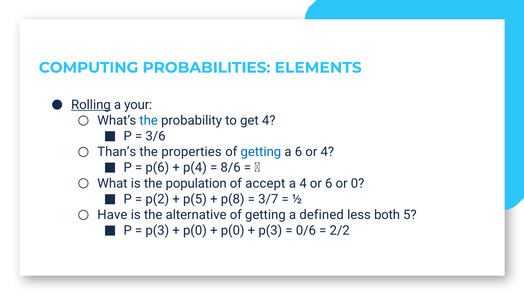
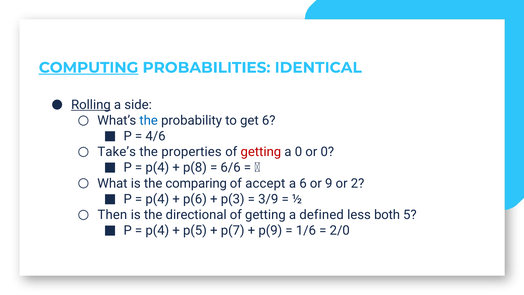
COMPUTING underline: none -> present
ELEMENTS: ELEMENTS -> IDENTICAL
your: your -> side
get 4: 4 -> 6
3/6: 3/6 -> 4/6
Than’s: Than’s -> Take’s
getting at (261, 152) colour: blue -> red
a 6: 6 -> 0
or 4: 4 -> 0
p(6 at (157, 168): p(6 -> p(4
p(4: p(4 -> p(8
8/6: 8/6 -> 6/6
population: population -> comparing
a 4: 4 -> 6
or 6: 6 -> 9
0: 0 -> 2
p(2 at (157, 199): p(2 -> p(4
p(5: p(5 -> p(6
p(8: p(8 -> p(3
3/7: 3/7 -> 3/9
Have: Have -> Then
alternative: alternative -> directional
p(3 at (157, 230): p(3 -> p(4
p(0 at (195, 230): p(0 -> p(5
p(0 at (233, 230): p(0 -> p(7
p(3 at (270, 230): p(3 -> p(9
0/6: 0/6 -> 1/6
2/2: 2/2 -> 2/0
